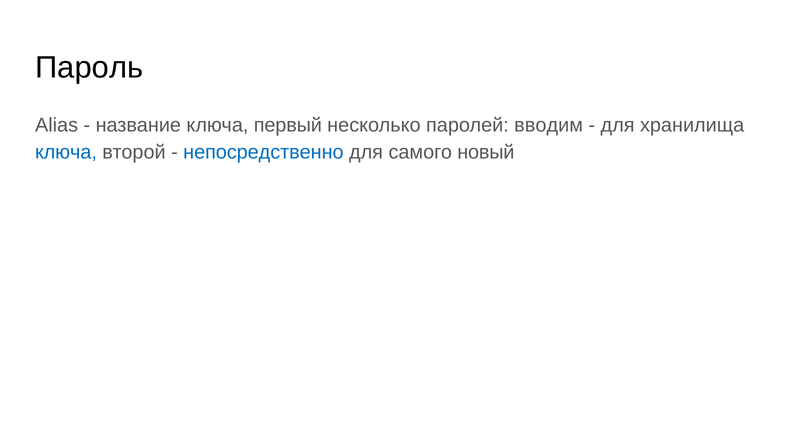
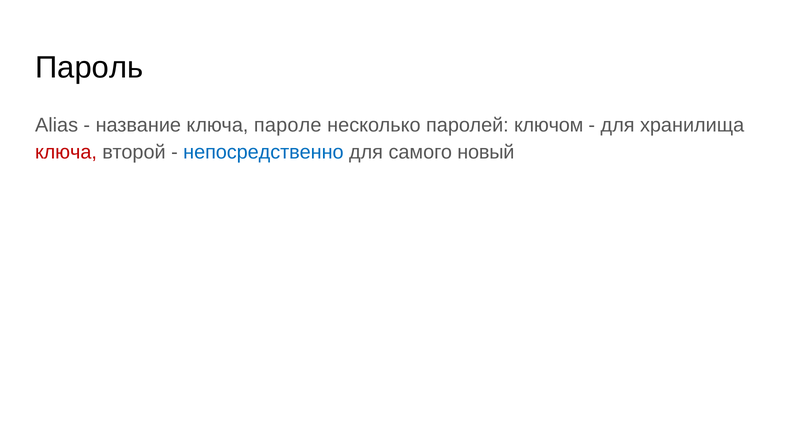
первый: первый -> пароле
вводим: вводим -> ключом
ключа at (66, 152) colour: blue -> red
